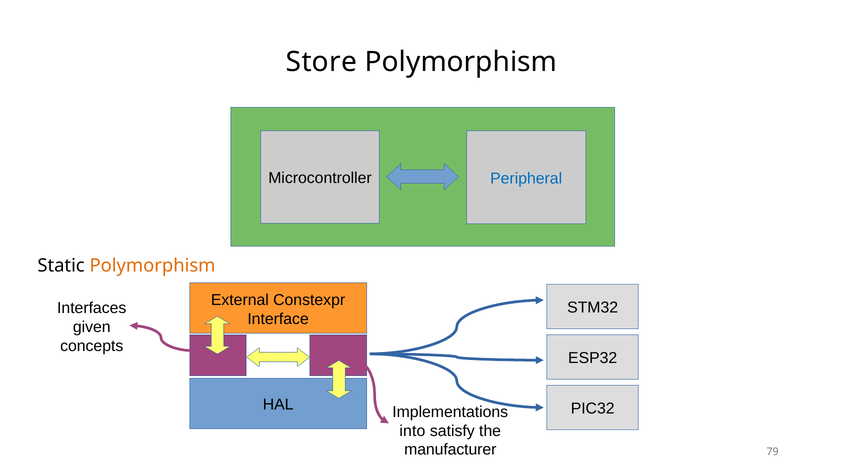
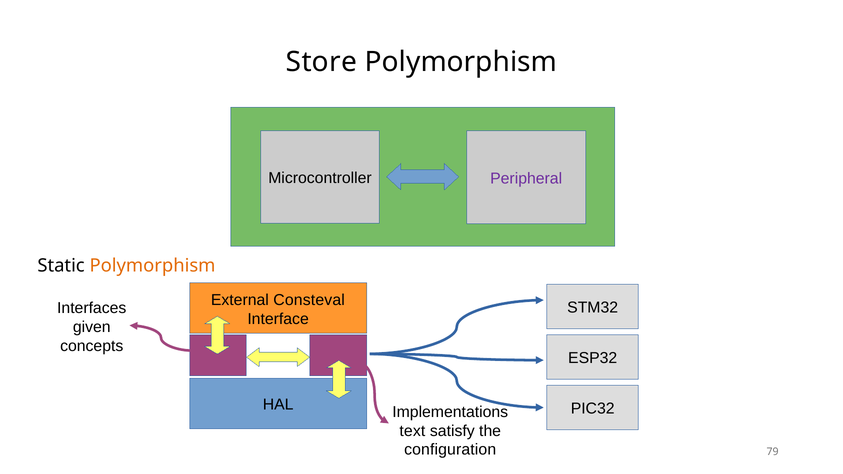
Peripheral colour: blue -> purple
Constexpr: Constexpr -> Consteval
into: into -> text
manufacturer: manufacturer -> configuration
